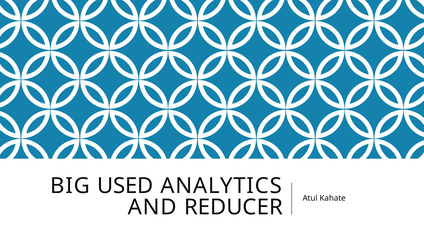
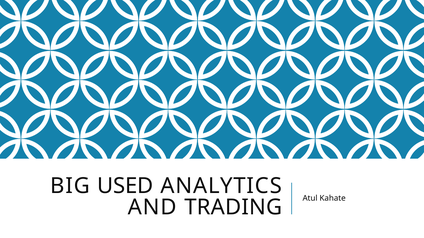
REDUCER: REDUCER -> TRADING
